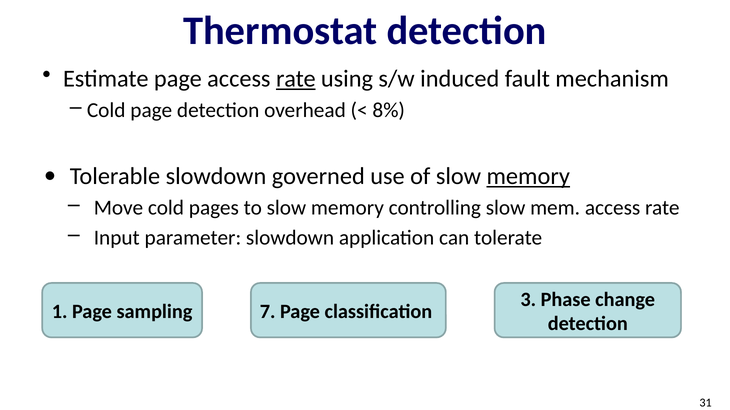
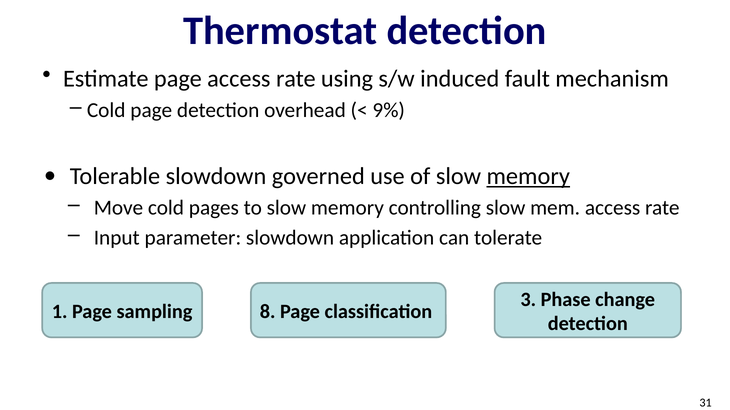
rate at (296, 79) underline: present -> none
8%: 8% -> 9%
7: 7 -> 8
